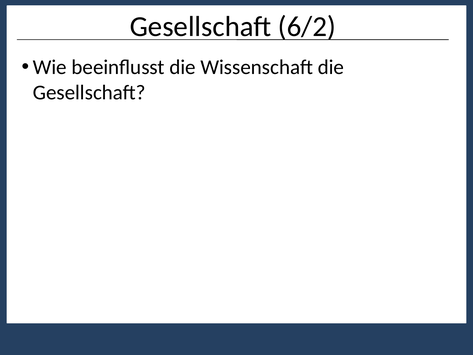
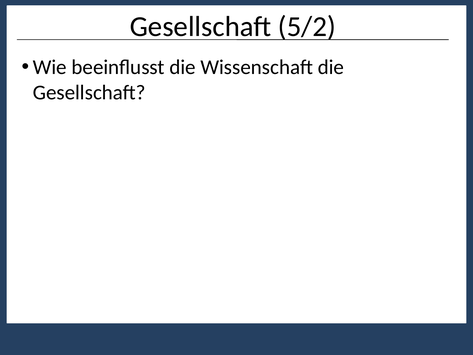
6/2: 6/2 -> 5/2
